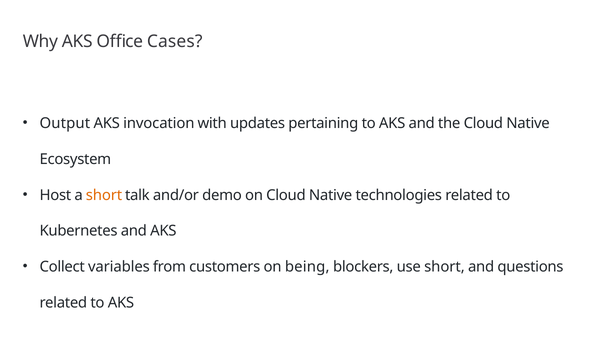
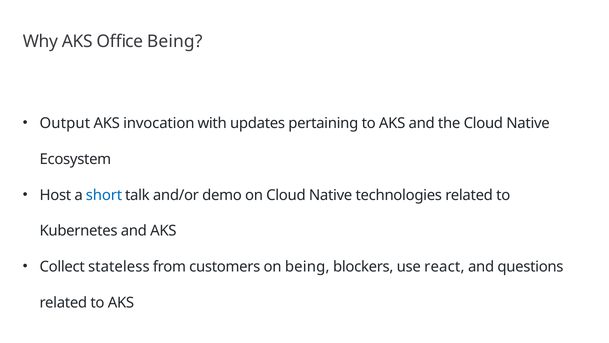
Office Cases: Cases -> Being
short at (104, 195) colour: orange -> blue
variables: variables -> stateless
use short: short -> react
